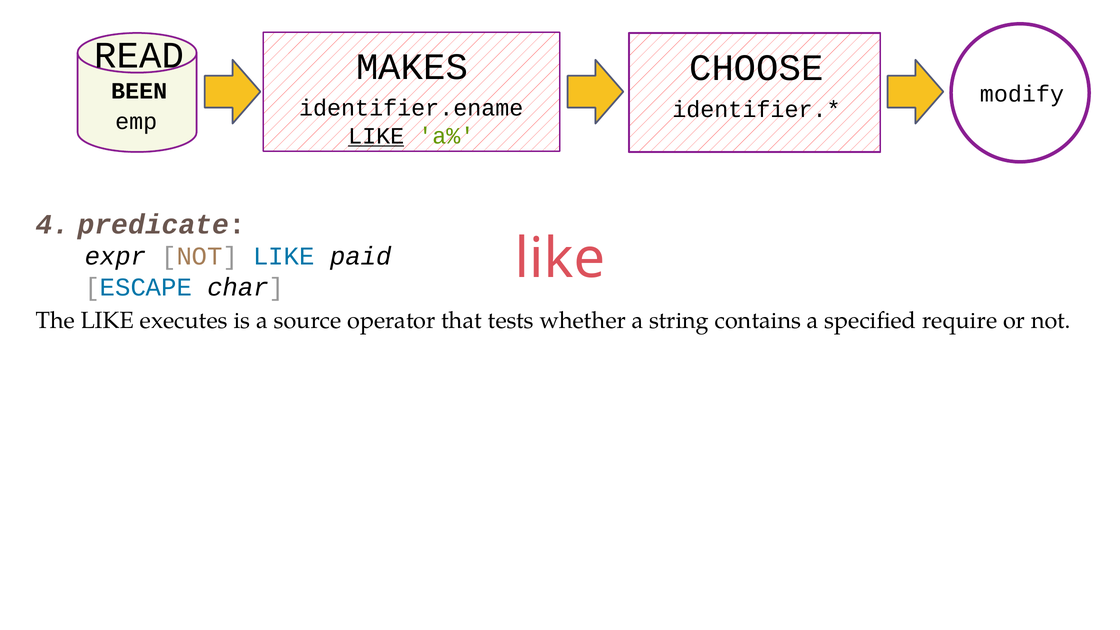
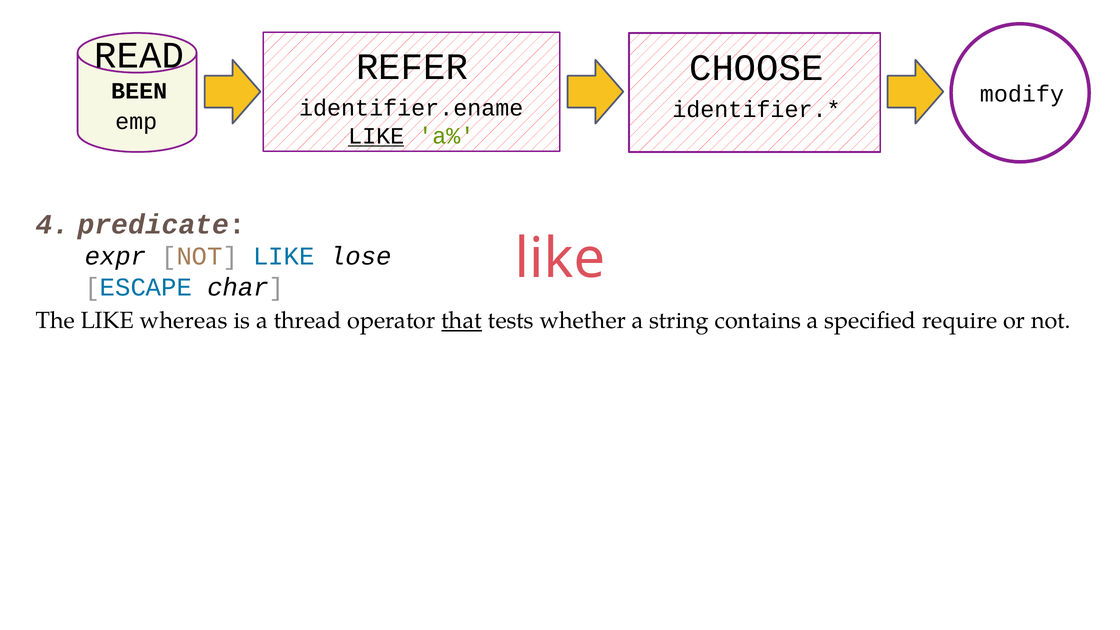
MAKES: MAKES -> REFER
paid: paid -> lose
executes: executes -> whereas
source: source -> thread
that underline: none -> present
